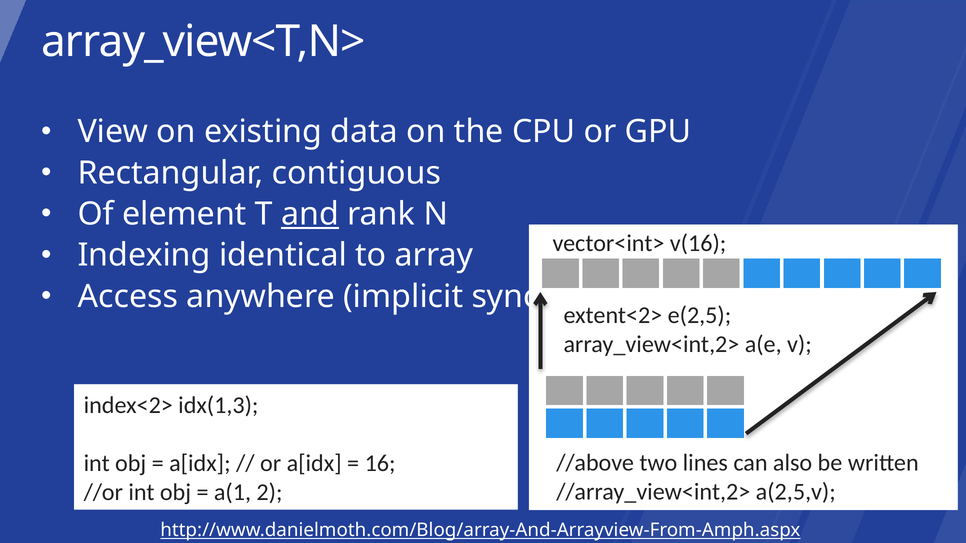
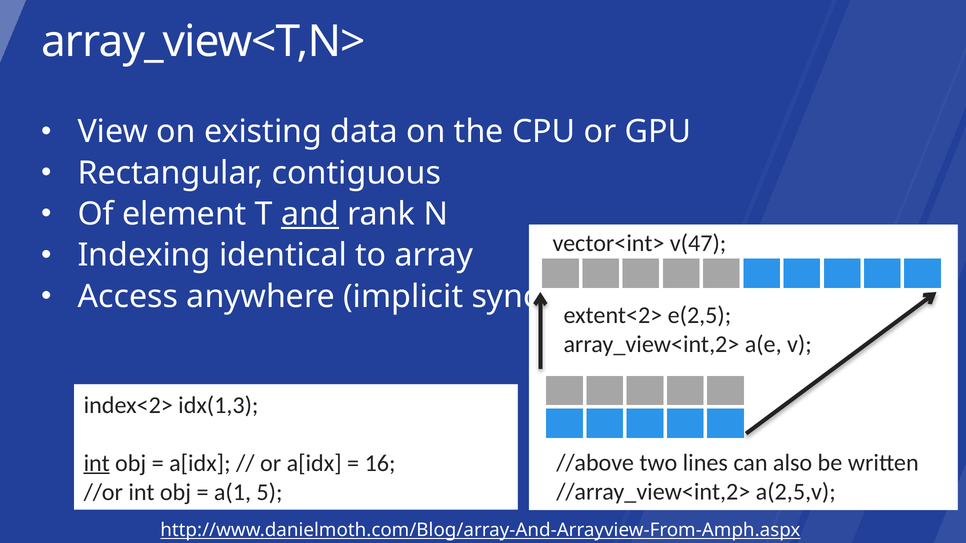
v(16: v(16 -> v(47
int at (97, 463) underline: none -> present
2: 2 -> 5
